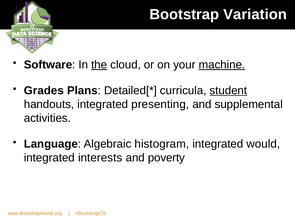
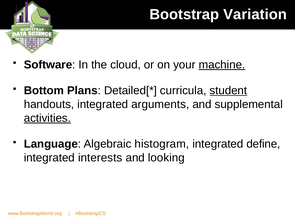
the underline: present -> none
Grades: Grades -> Bottom
presenting: presenting -> arguments
activities underline: none -> present
would: would -> define
poverty: poverty -> looking
